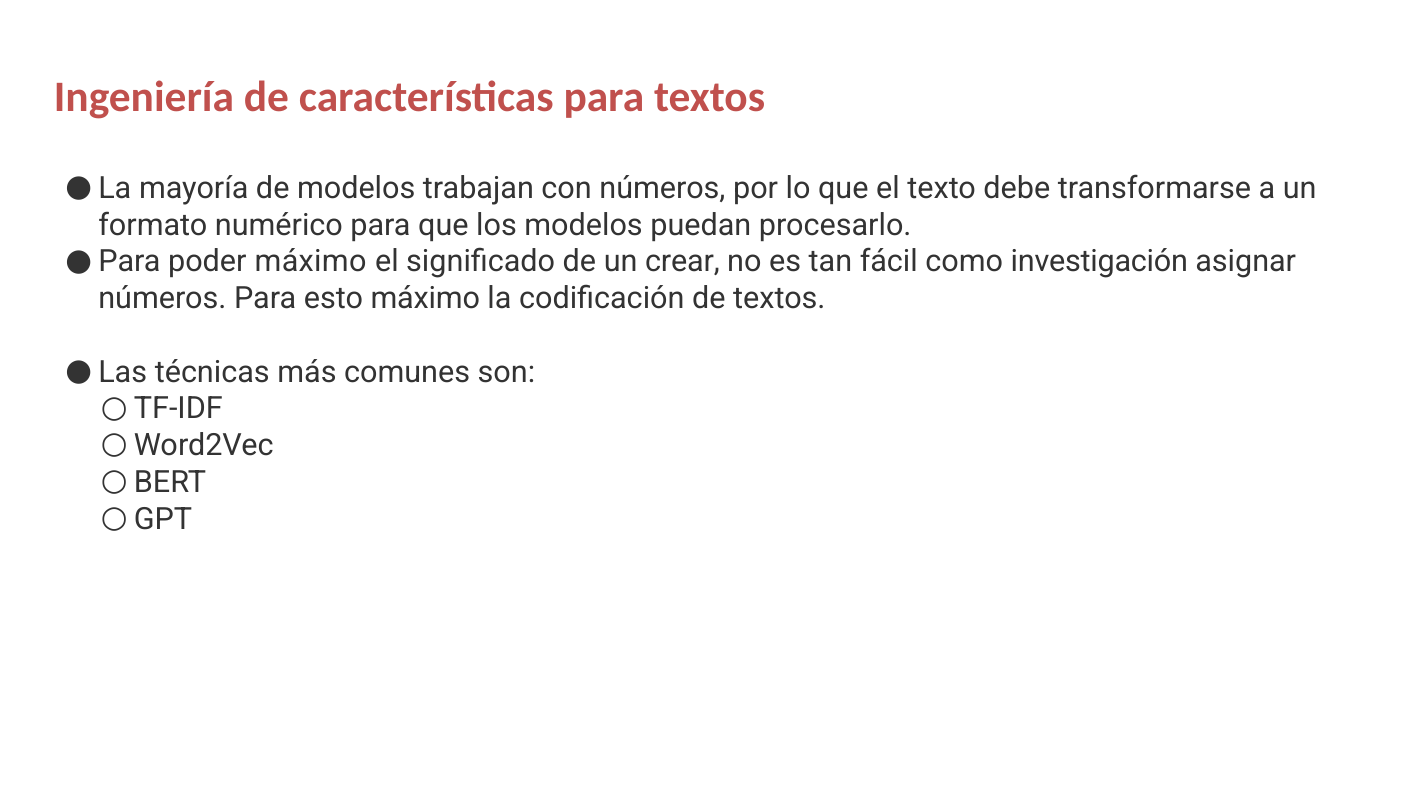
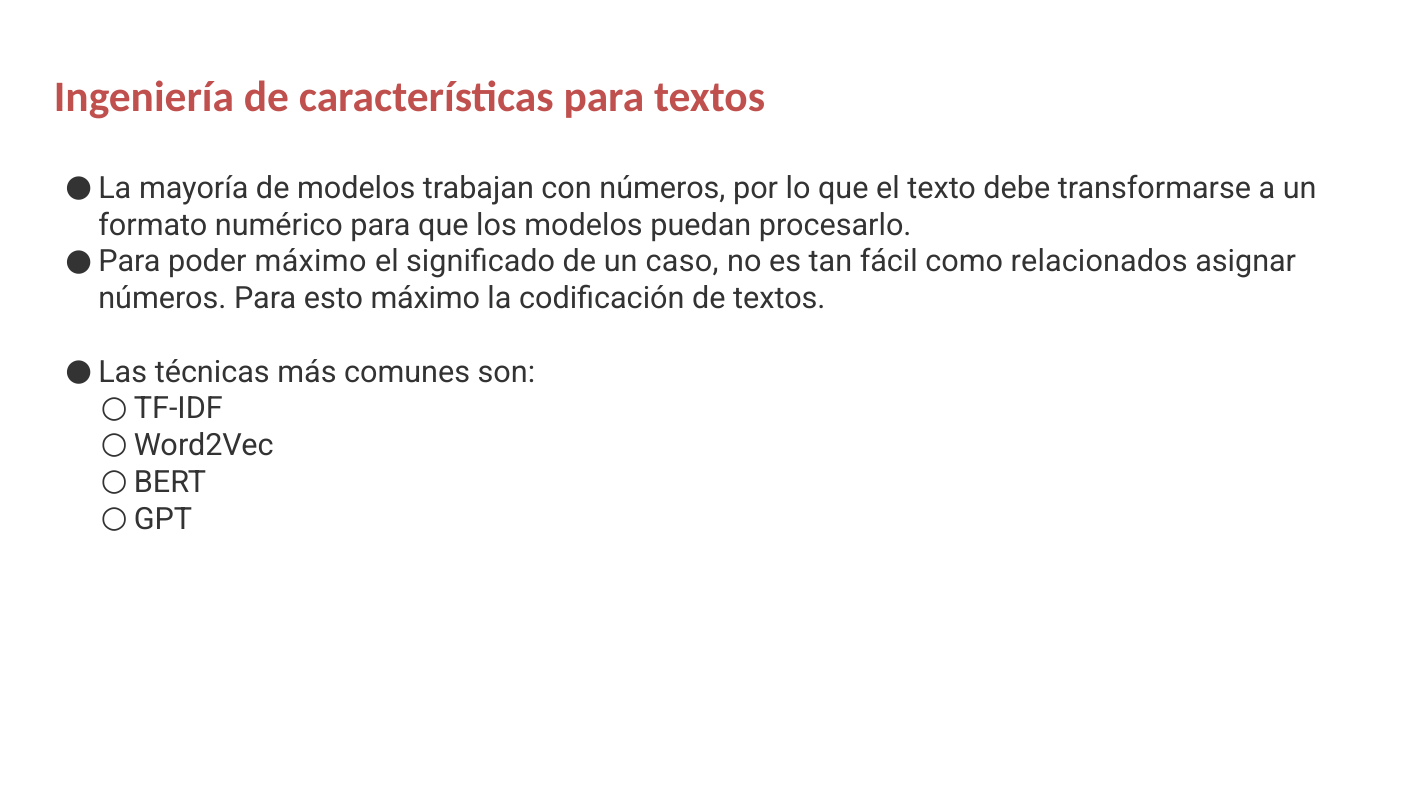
crear: crear -> caso
investigación: investigación -> relacionados
